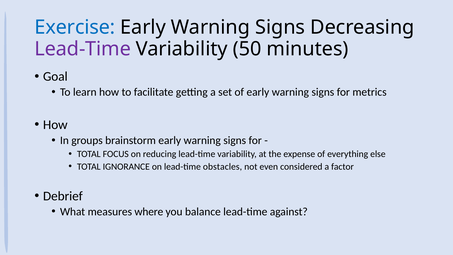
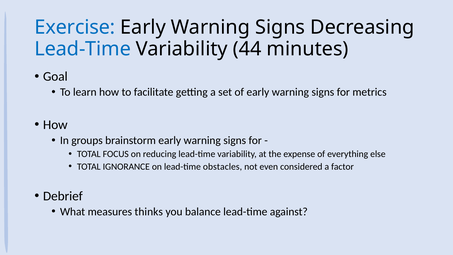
Lead-Time at (83, 49) colour: purple -> blue
50: 50 -> 44
where: where -> thinks
